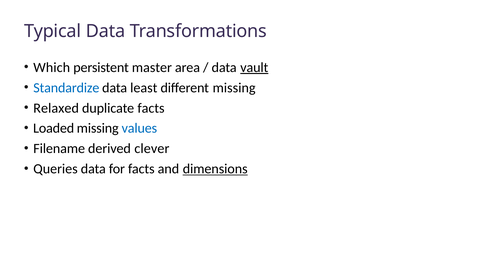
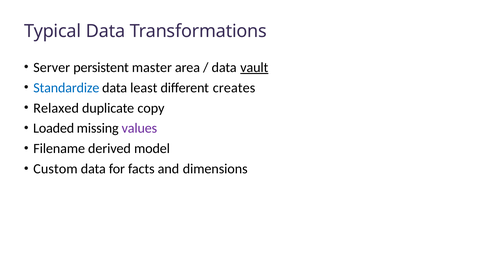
Which: Which -> Server
different missing: missing -> creates
duplicate facts: facts -> copy
values colour: blue -> purple
clever: clever -> model
Queries: Queries -> Custom
dimensions underline: present -> none
